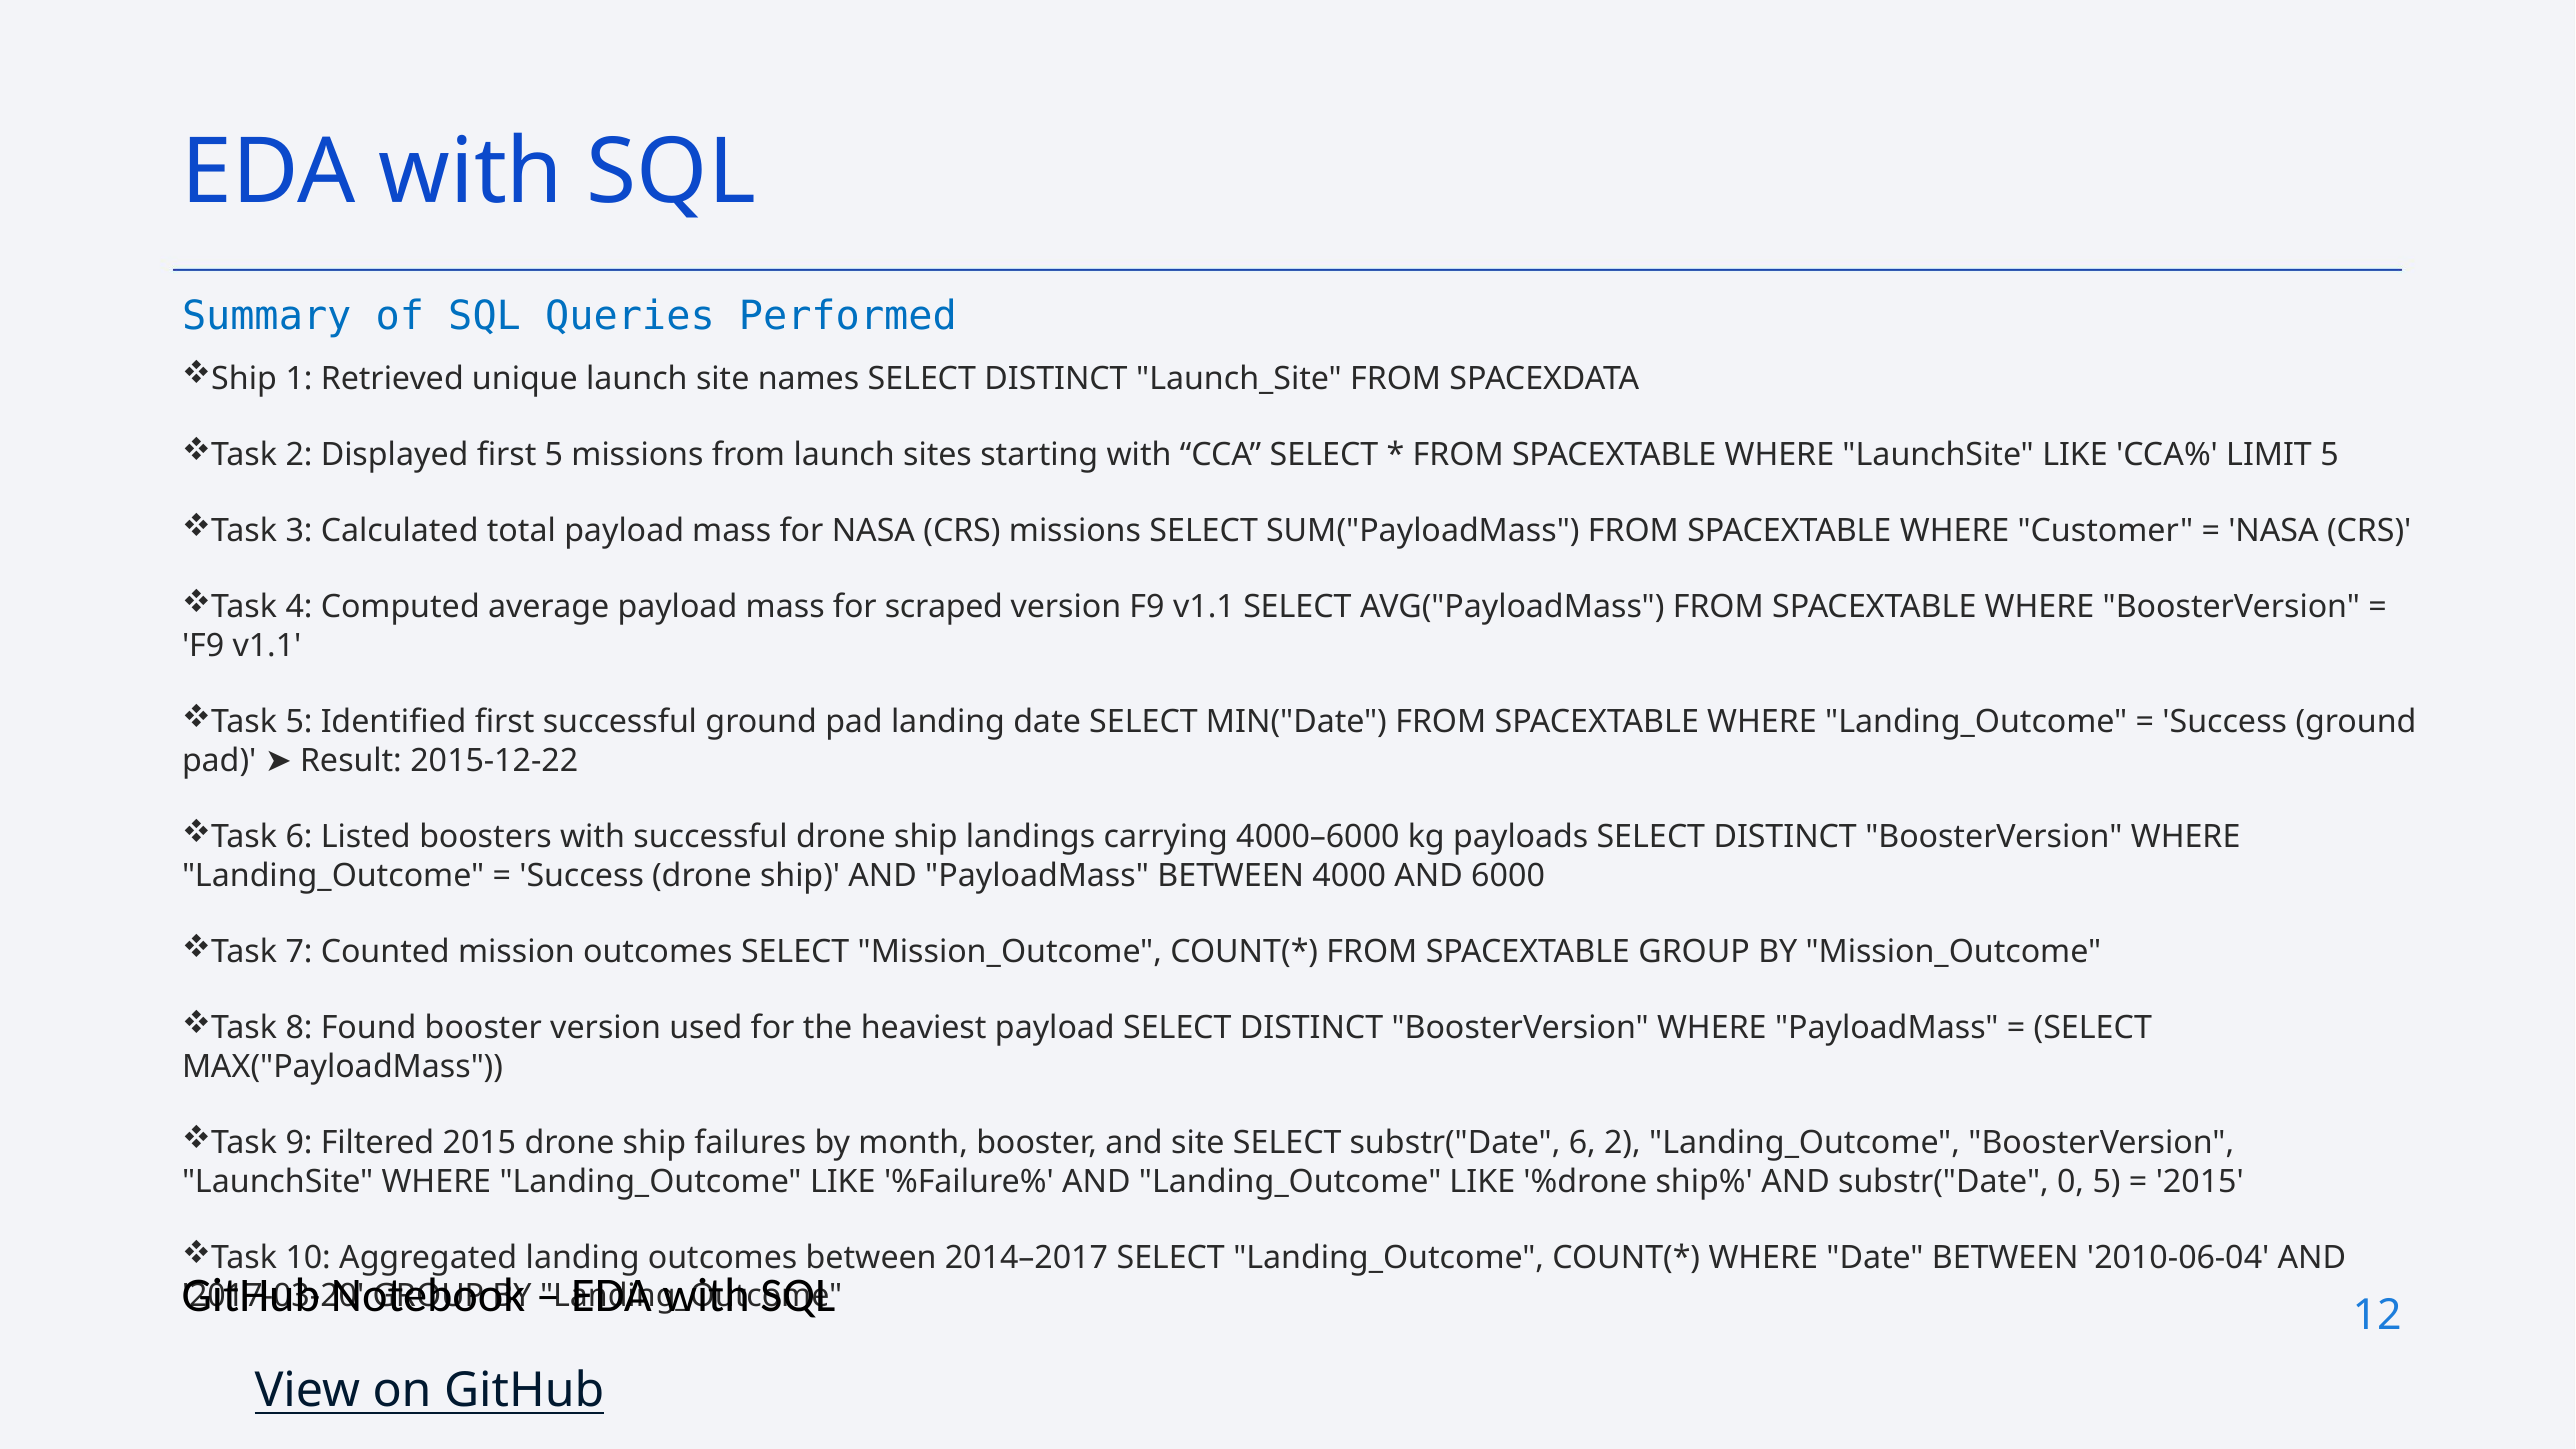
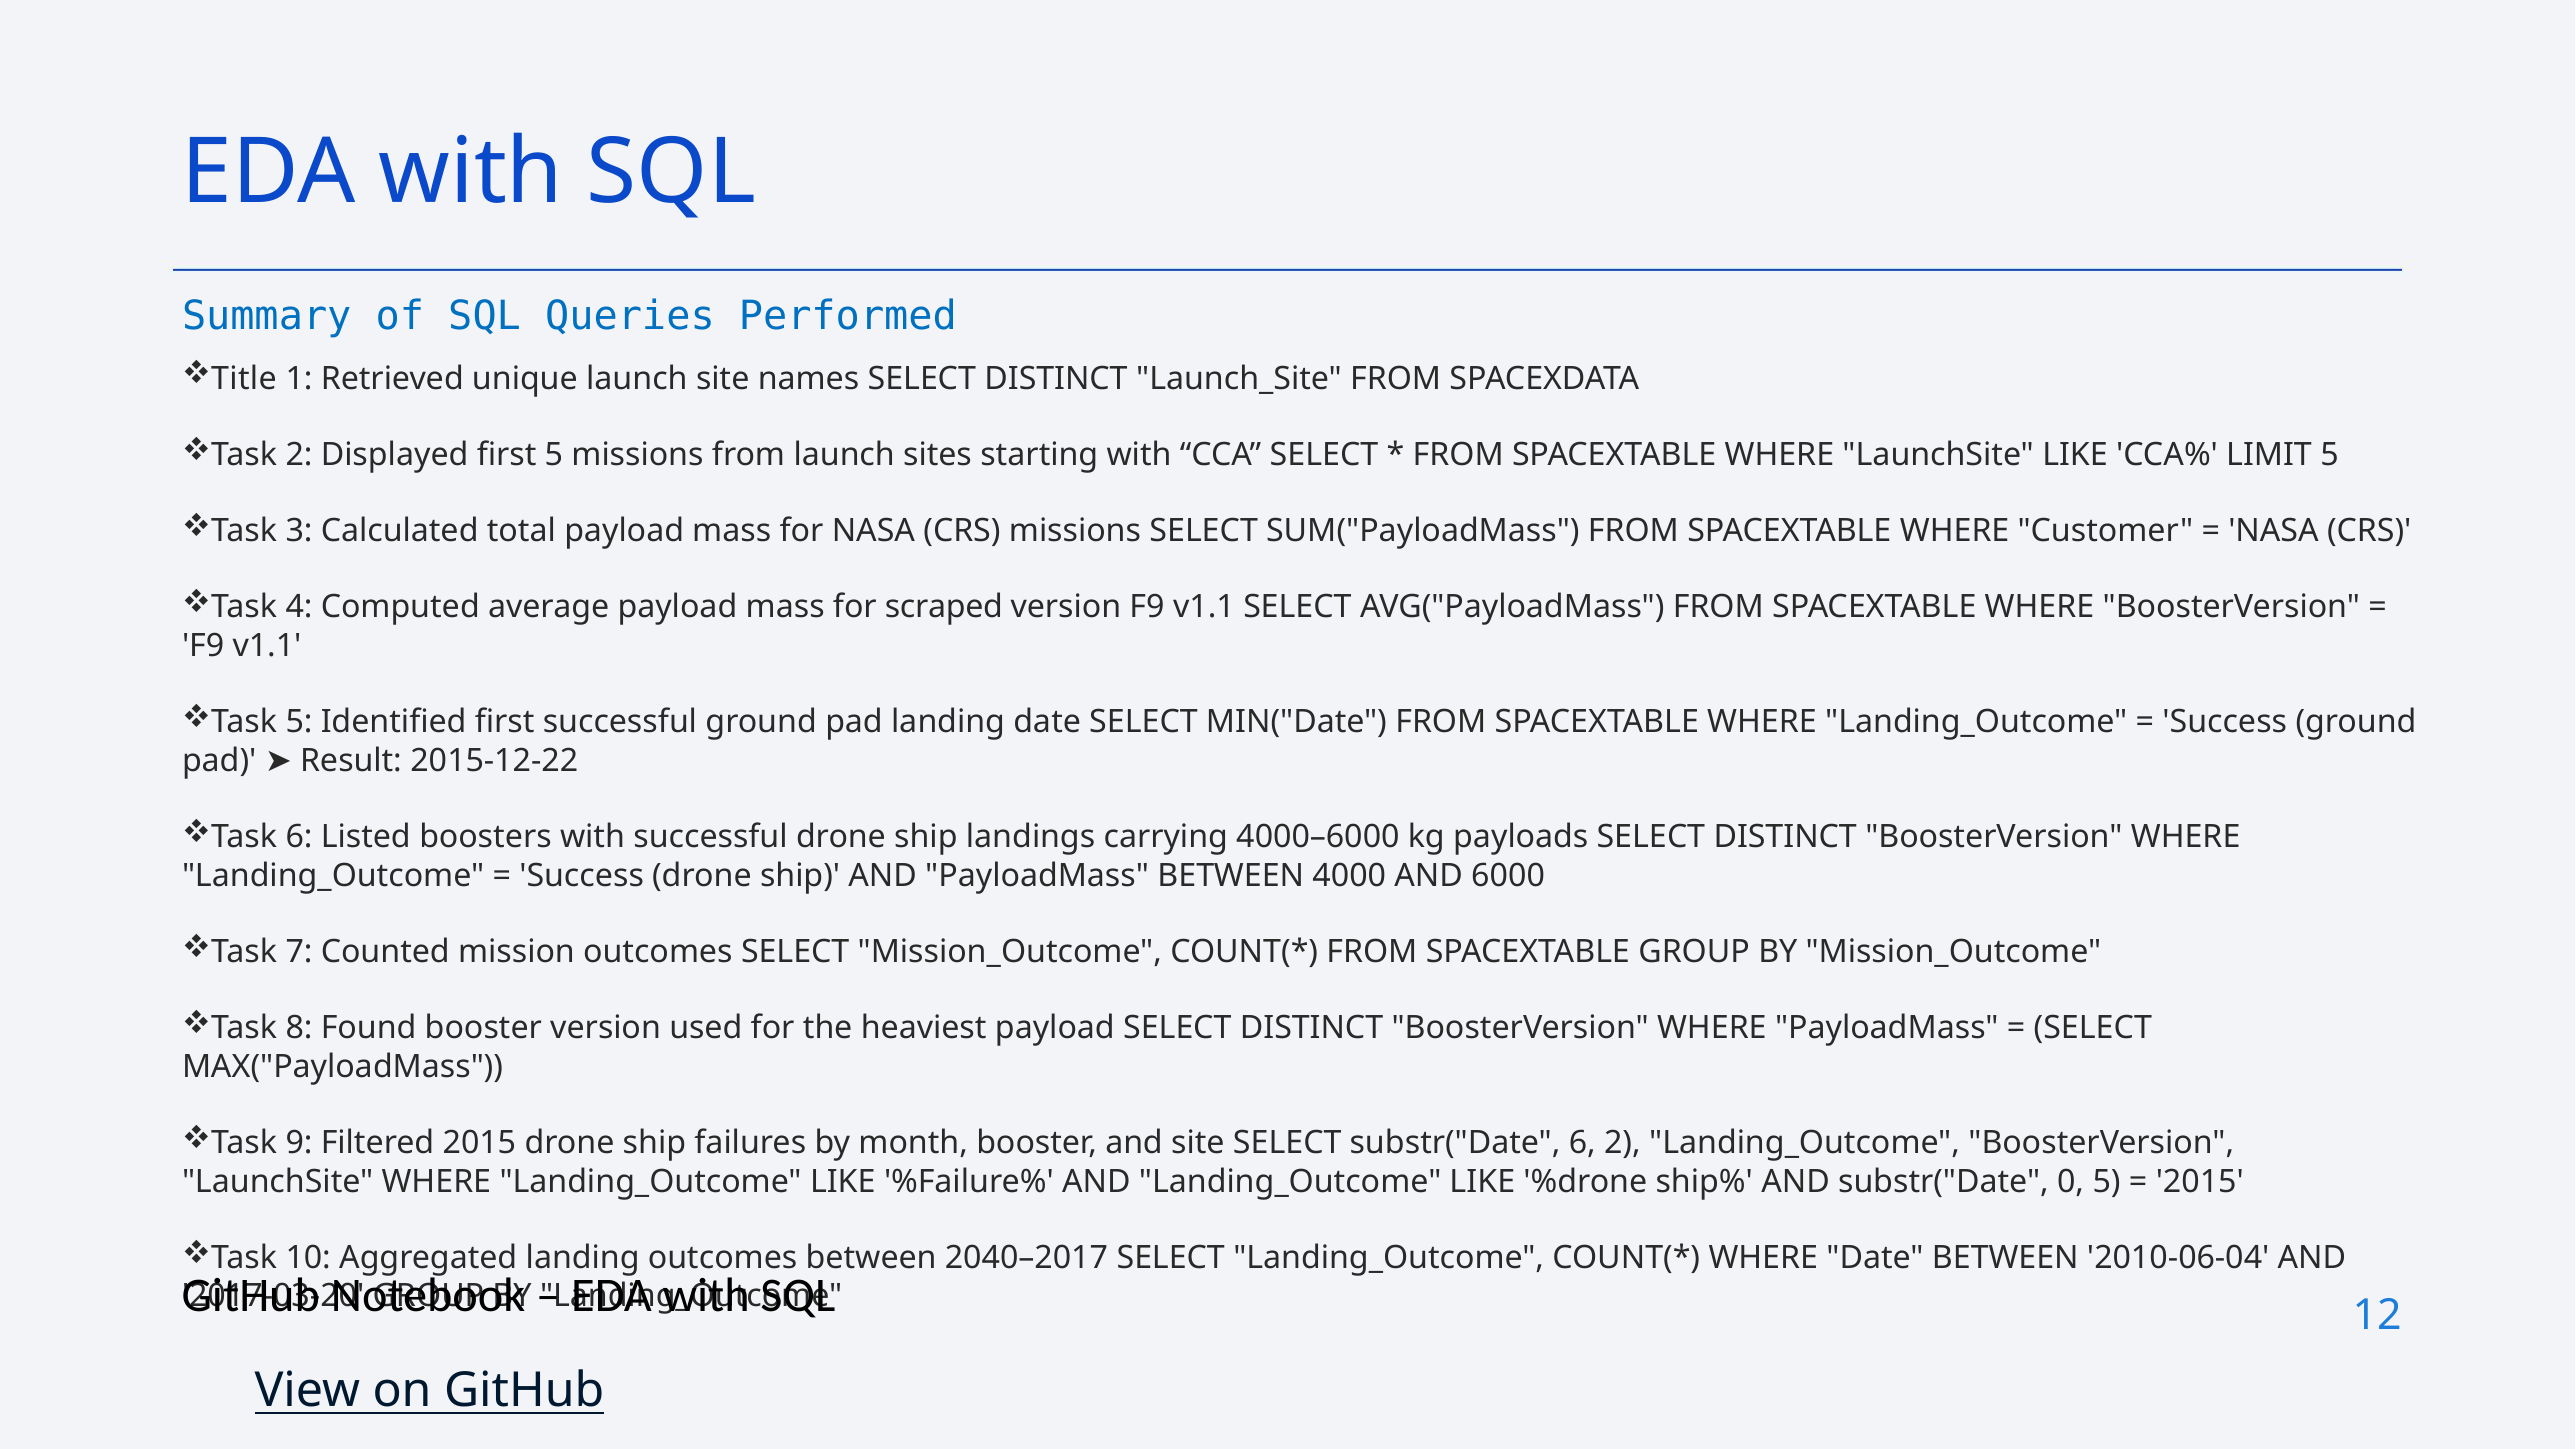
Ship at (244, 379): Ship -> Title
2014–2017: 2014–2017 -> 2040–2017
